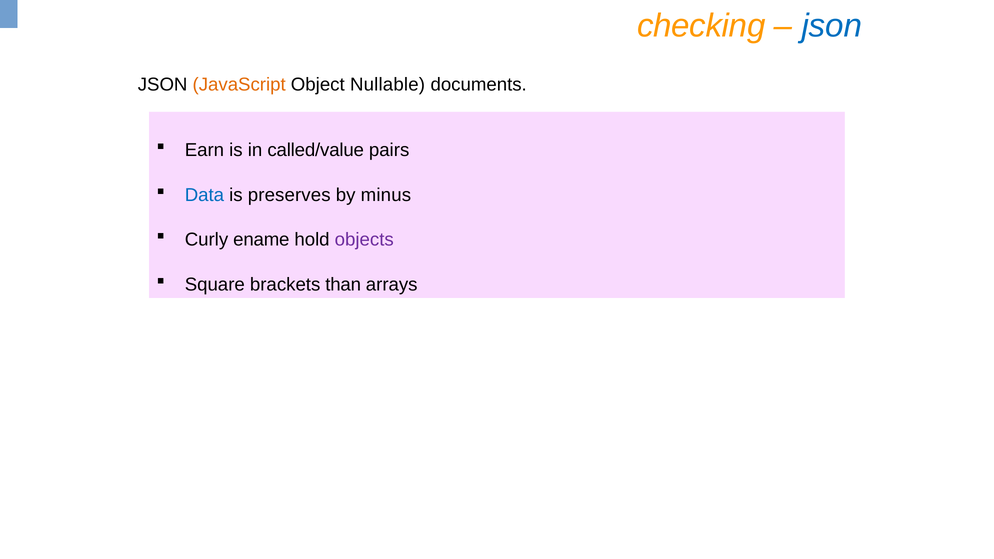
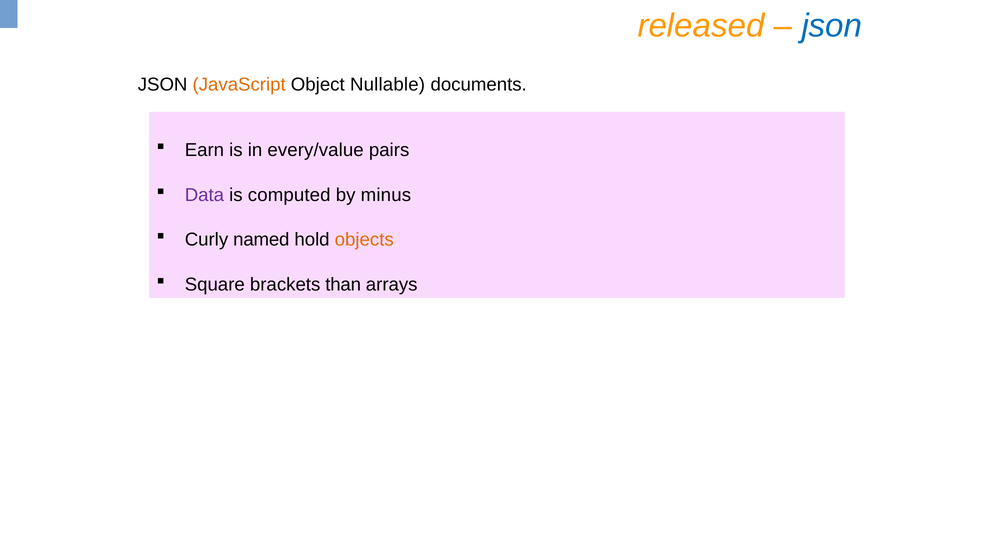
checking: checking -> released
called/value: called/value -> every/value
Data colour: blue -> purple
preserves: preserves -> computed
ename: ename -> named
objects colour: purple -> orange
